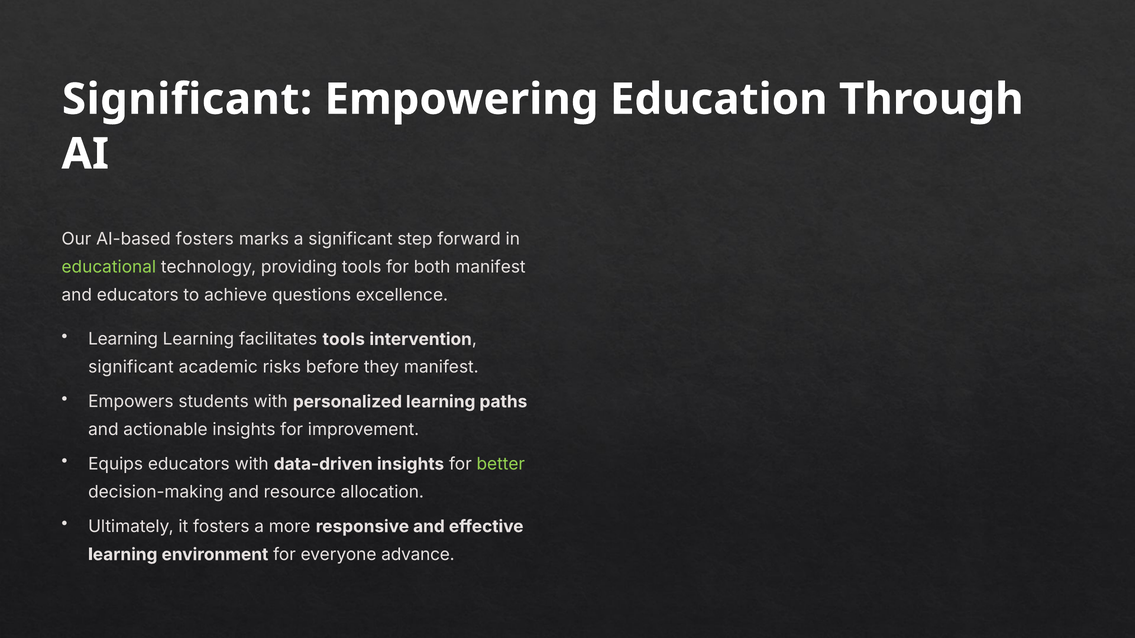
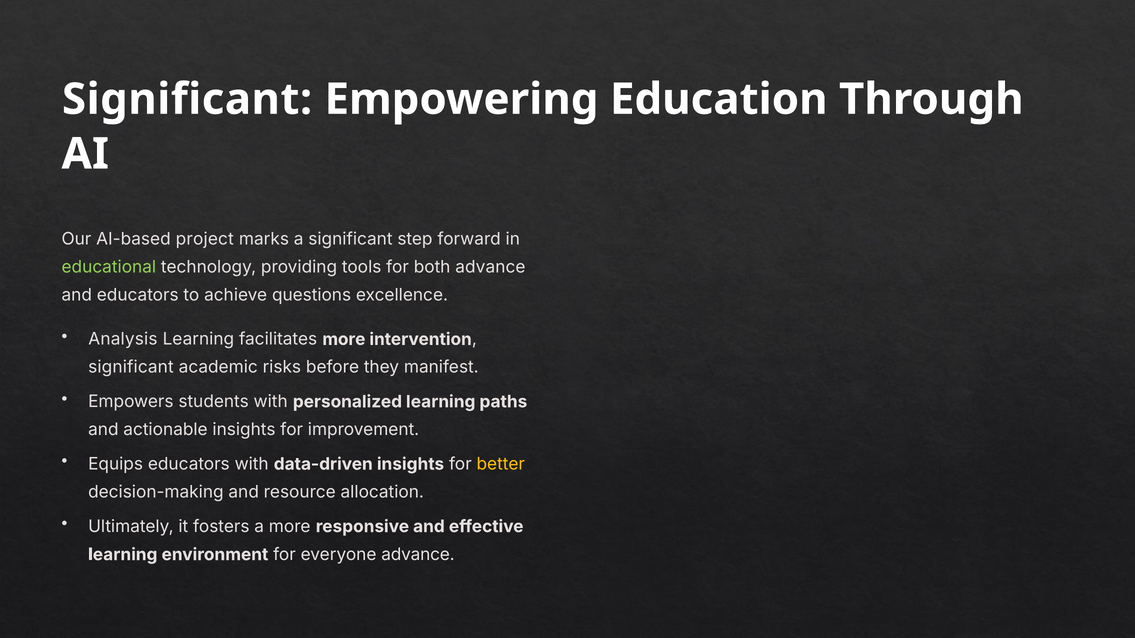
AI-based fosters: fosters -> project
both manifest: manifest -> advance
Learning at (123, 339): Learning -> Analysis
facilitates tools: tools -> more
better colour: light green -> yellow
